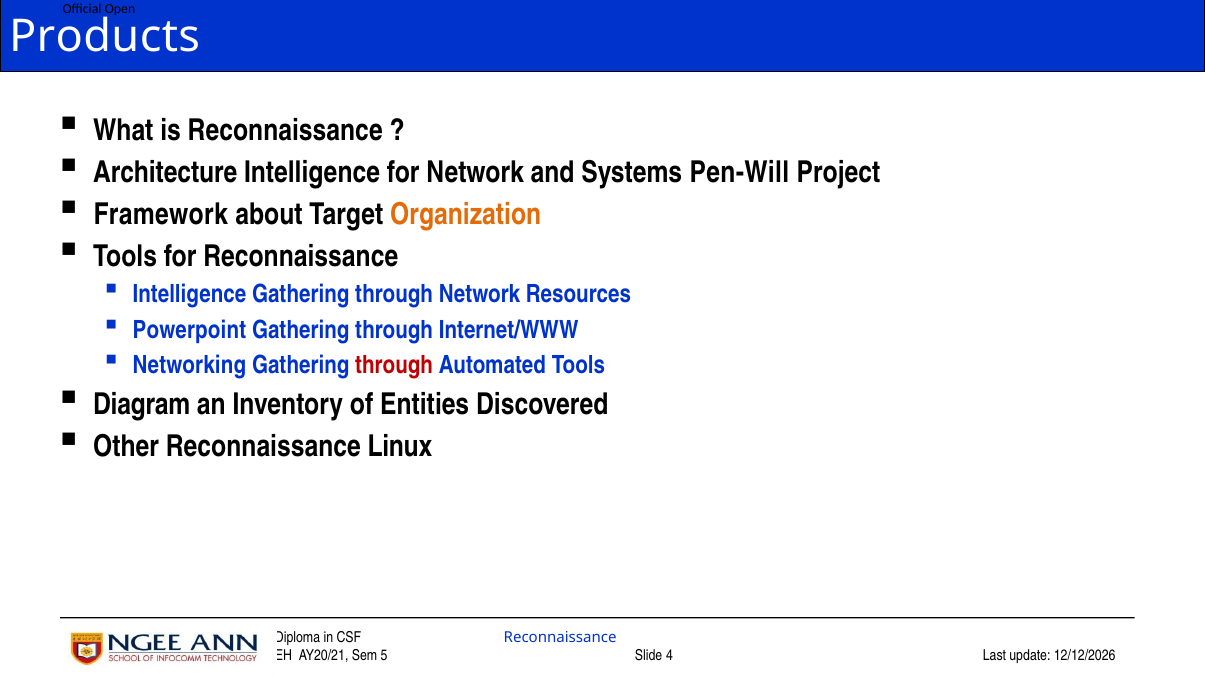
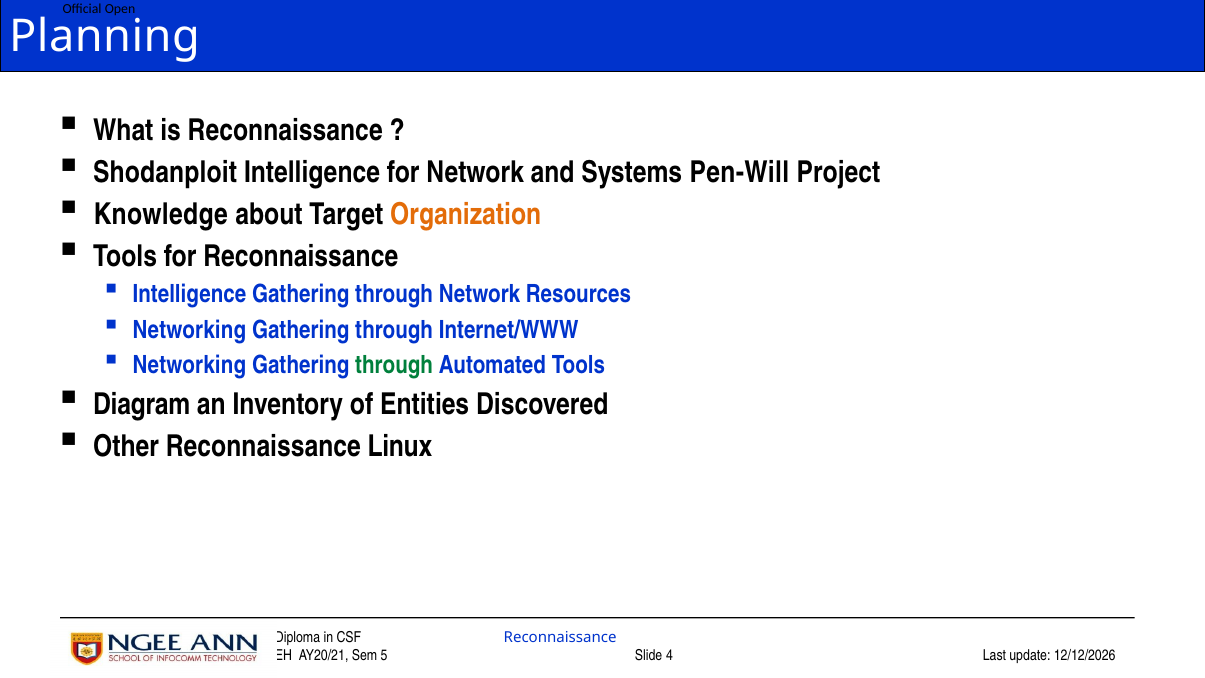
Products: Products -> Planning
Architecture: Architecture -> Shodanploit
Framework: Framework -> Knowledge
Powerpoint at (189, 330): Powerpoint -> Networking
through at (394, 365) colour: red -> green
